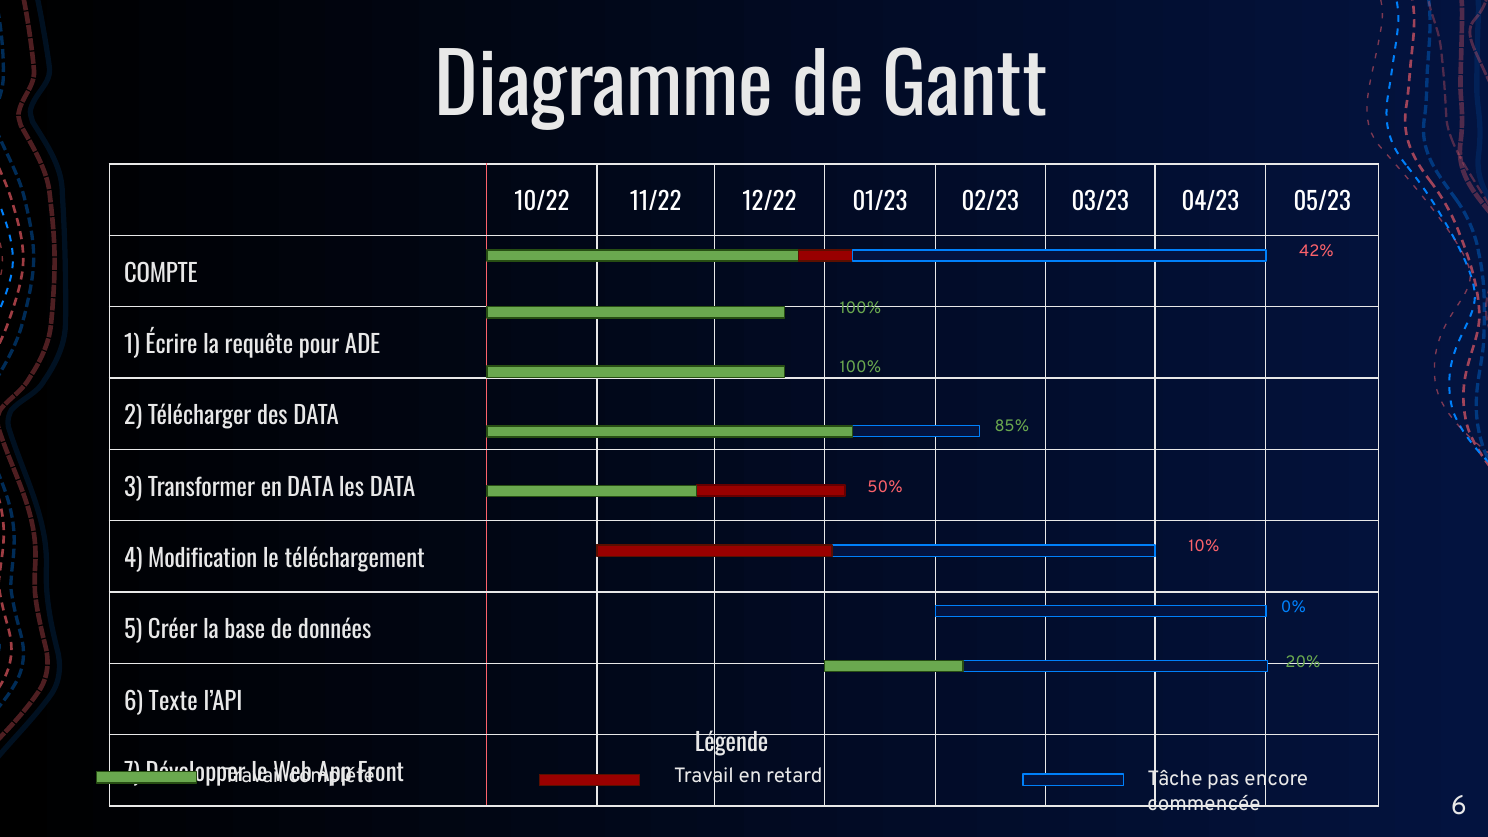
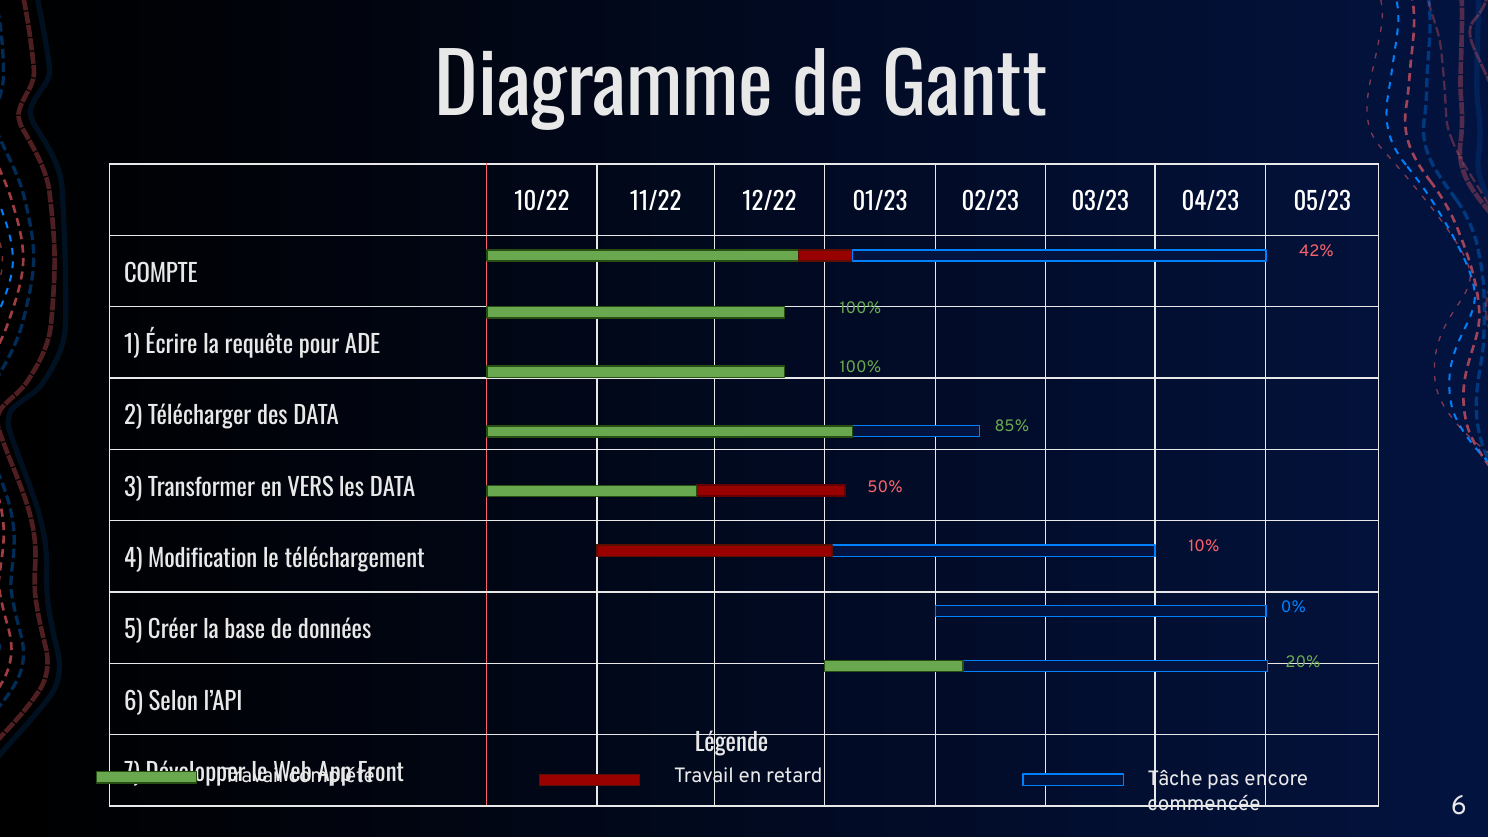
en DATA: DATA -> VERS
Texte: Texte -> Selon
